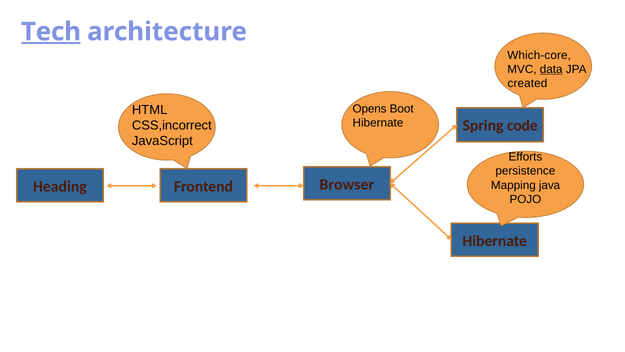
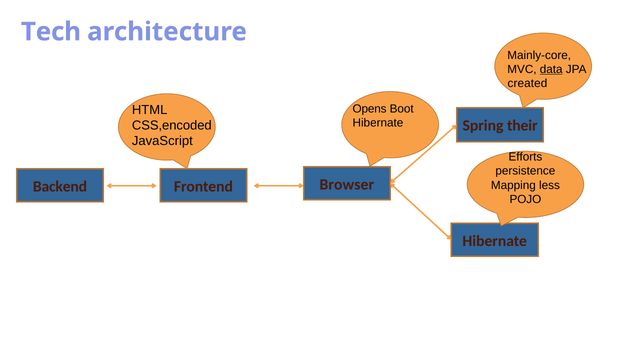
Tech underline: present -> none
Which-core: Which-core -> Mainly-core
CSS,incorrect: CSS,incorrect -> CSS,encoded
code: code -> their
java: java -> less
Heading: Heading -> Backend
